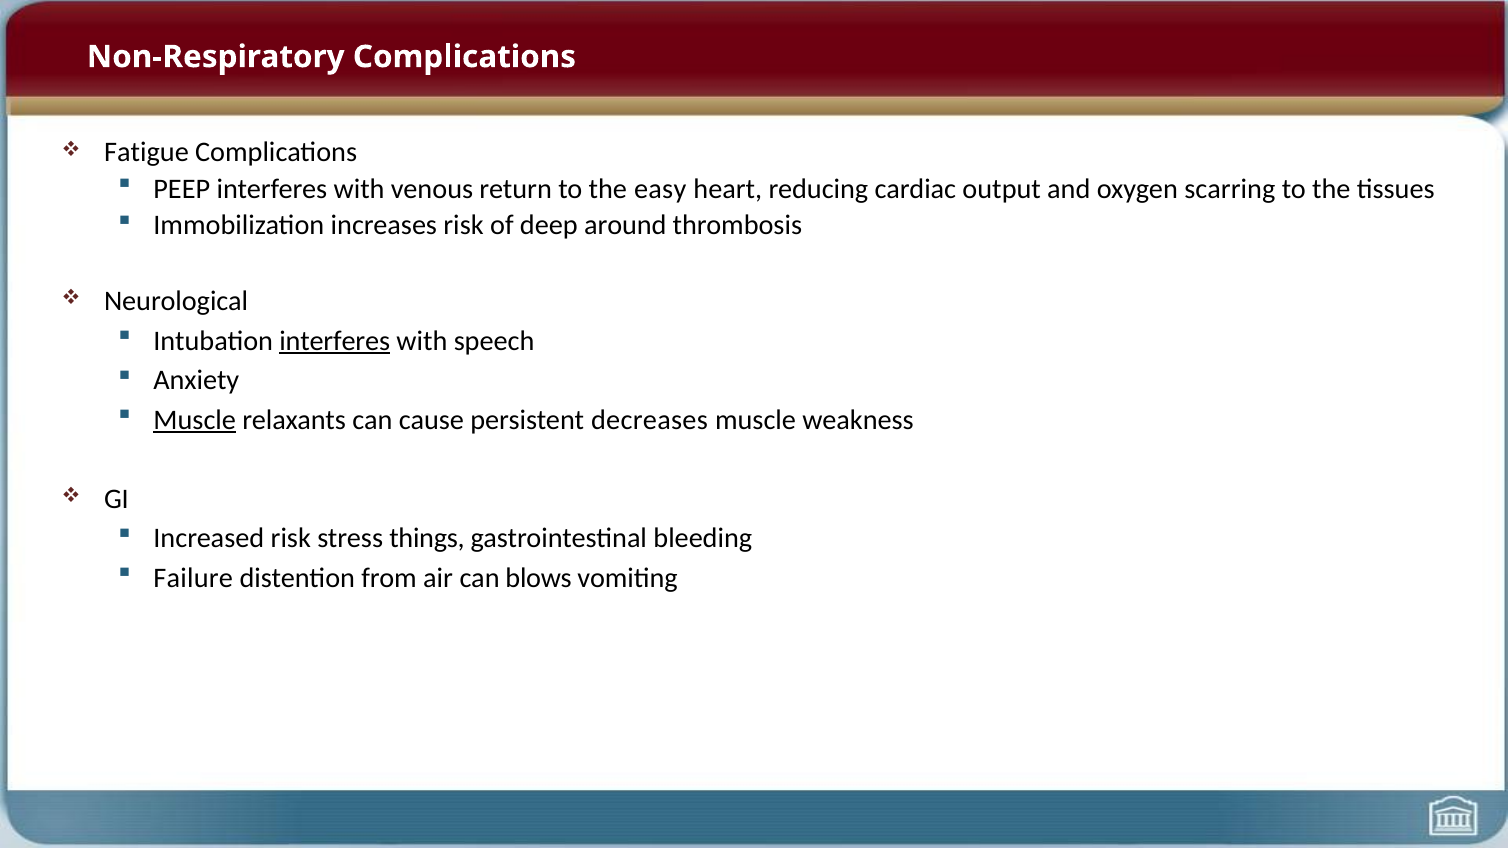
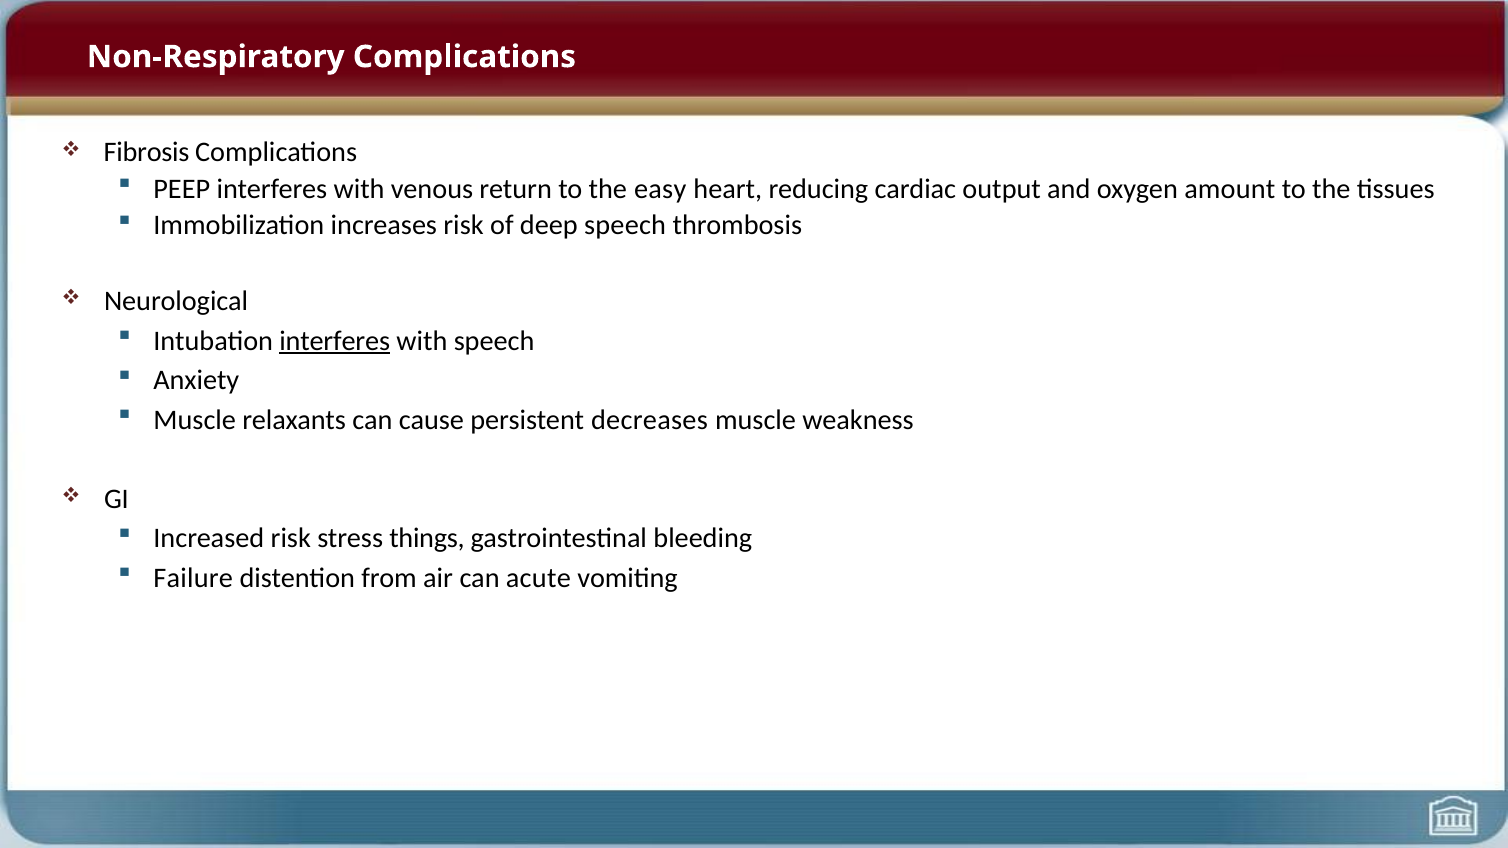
Fatigue: Fatigue -> Fibrosis
scarring: scarring -> amount
deep around: around -> speech
Muscle at (195, 420) underline: present -> none
blows: blows -> acute
